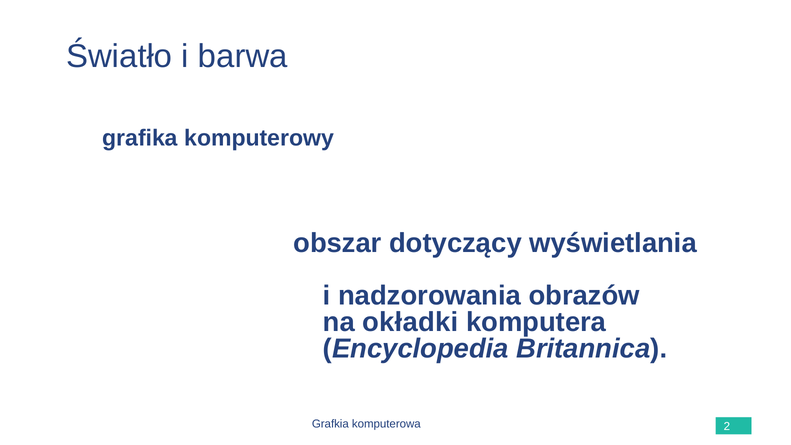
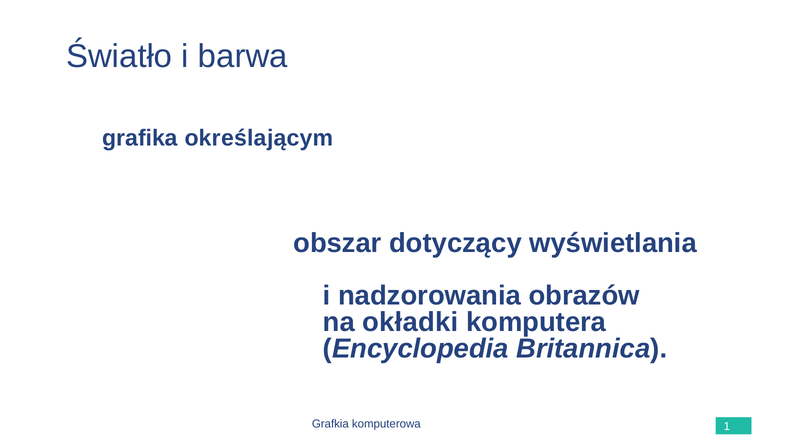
komputerowy: komputerowy -> określającym
2: 2 -> 1
